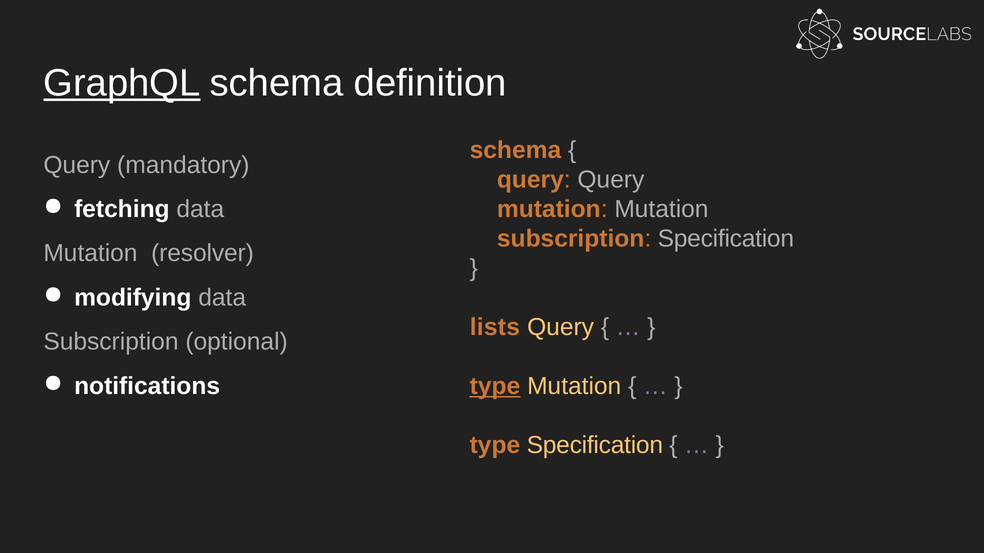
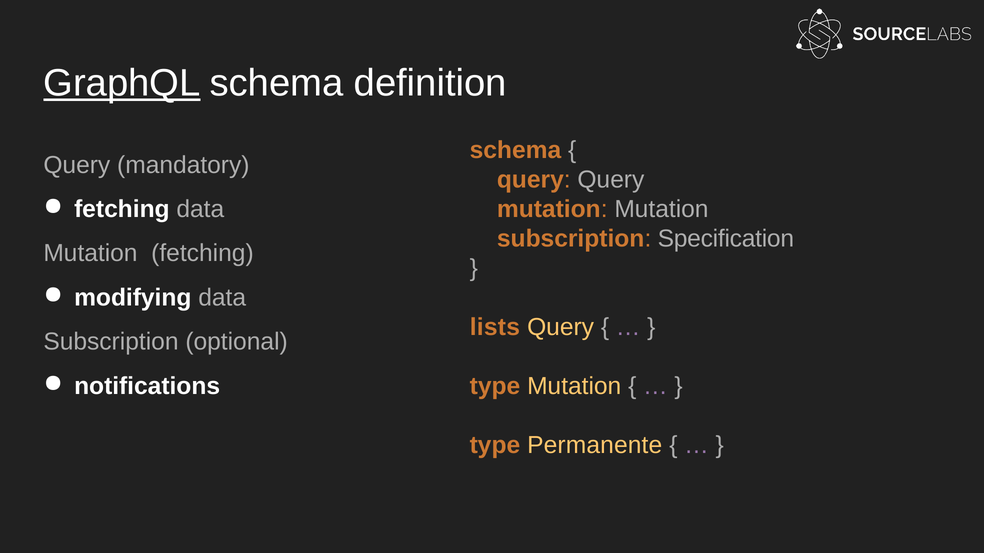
Mutation resolver: resolver -> fetching
type at (495, 386) underline: present -> none
type Specification: Specification -> Permanente
